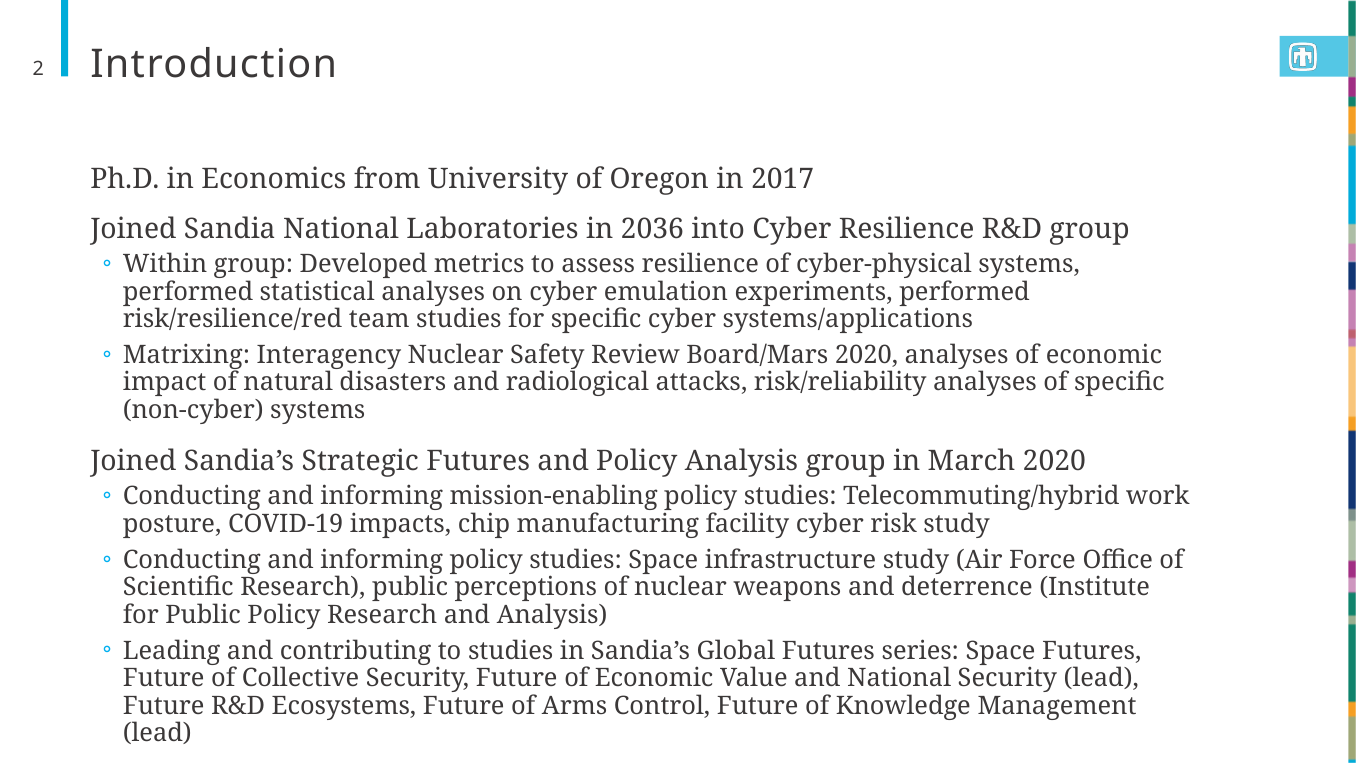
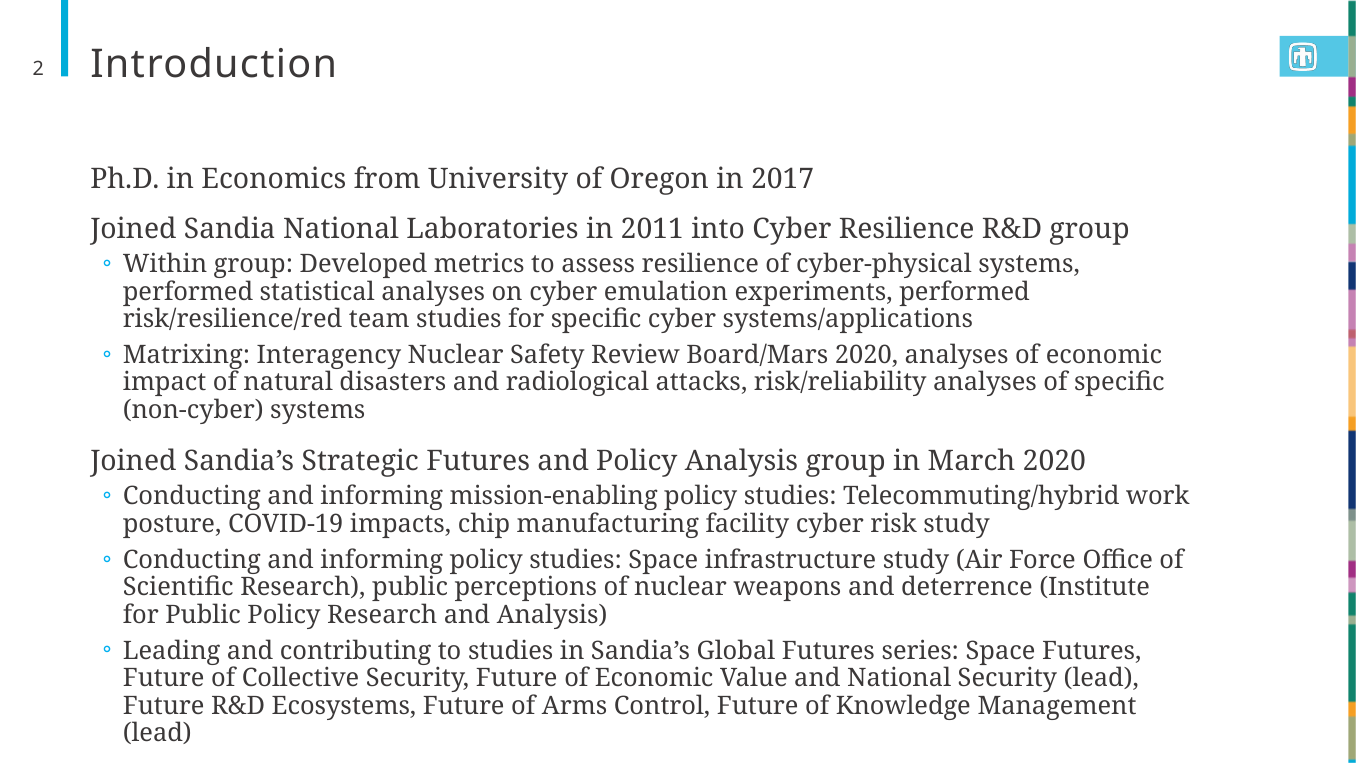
2036: 2036 -> 2011
